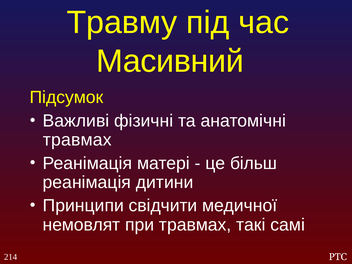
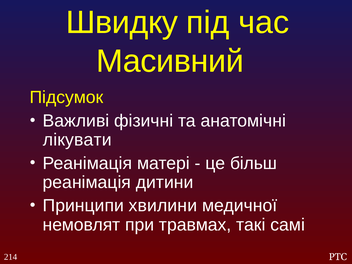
Травму: Травму -> Швидку
травмах at (77, 140): травмах -> лікувати
свідчити: свідчити -> хвилини
